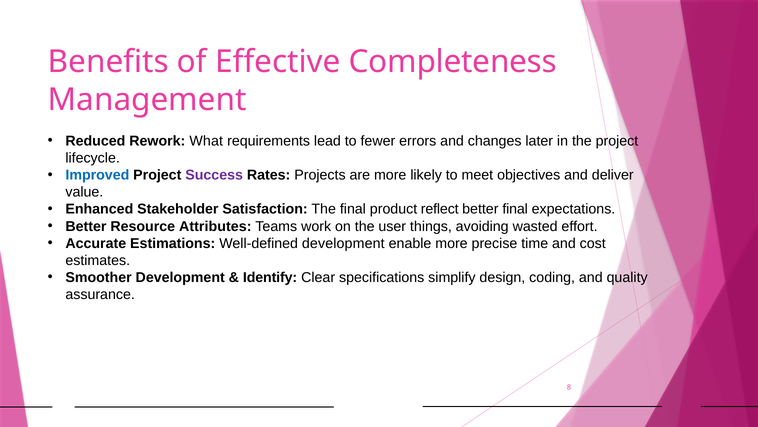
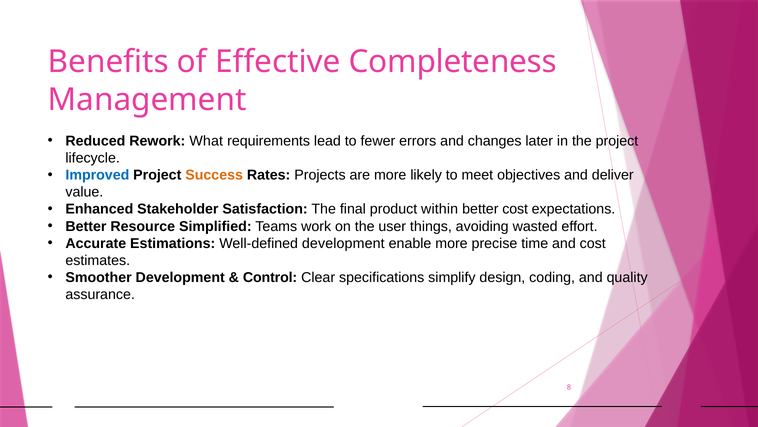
Success colour: purple -> orange
reflect: reflect -> within
better final: final -> cost
Attributes: Attributes -> Simplified
Identify: Identify -> Control
